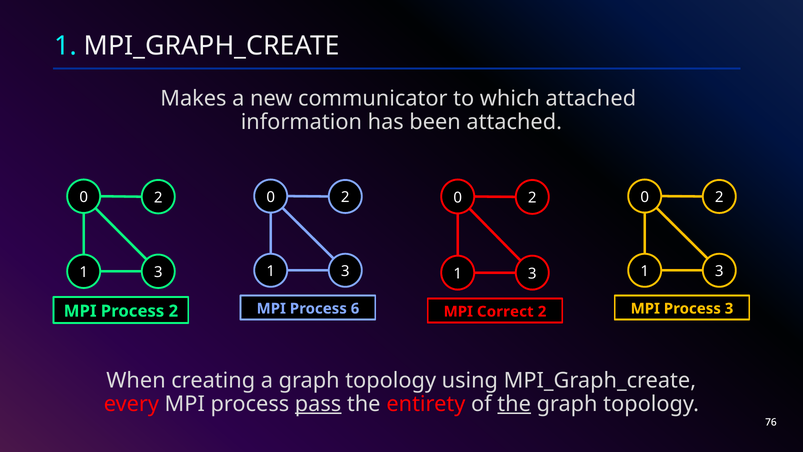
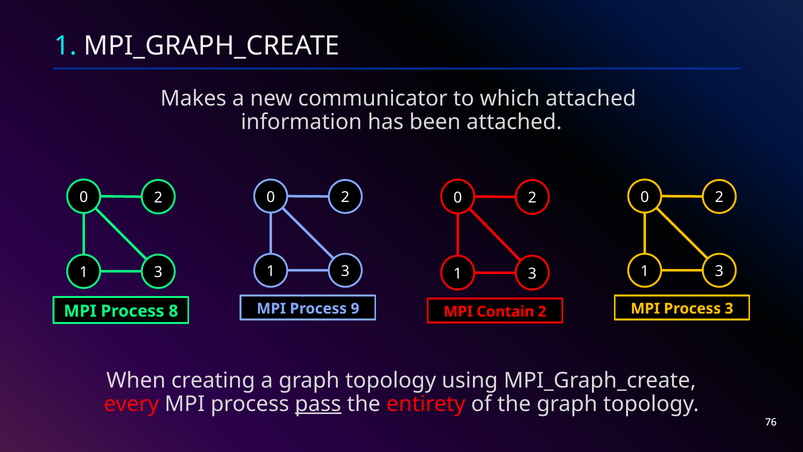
6: 6 -> 9
Process 2: 2 -> 8
Correct: Correct -> Contain
the at (514, 404) underline: present -> none
